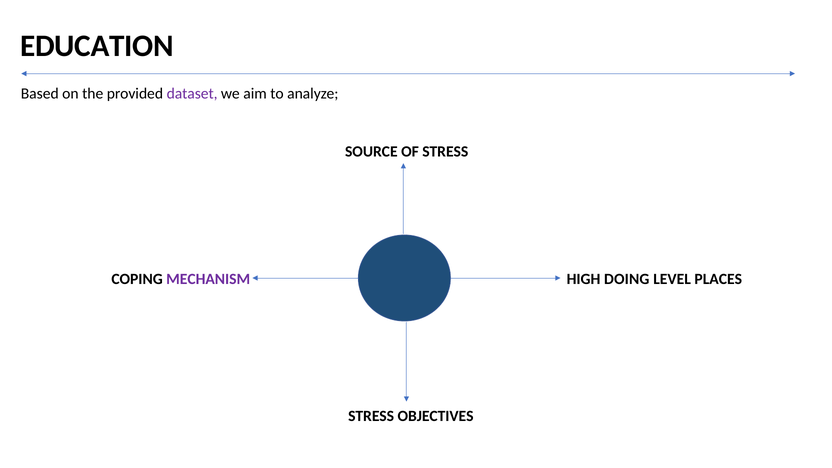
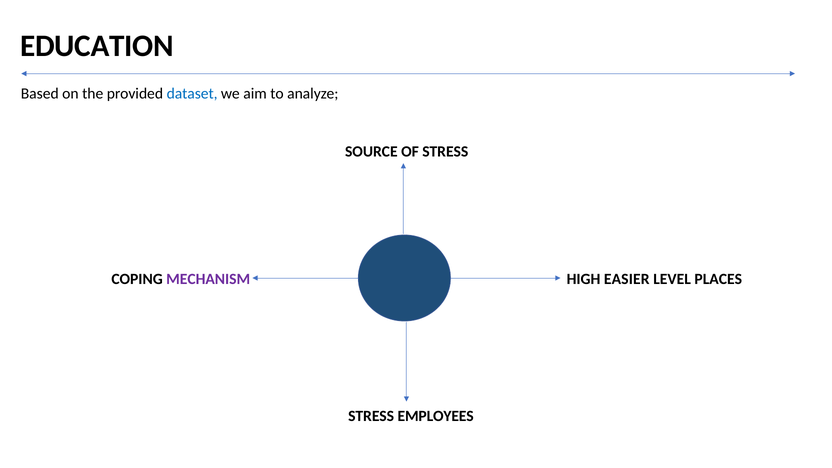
dataset colour: purple -> blue
DOING: DOING -> EASIER
OBJECTIVES: OBJECTIVES -> EMPLOYEES
